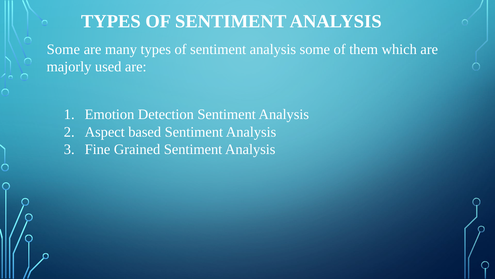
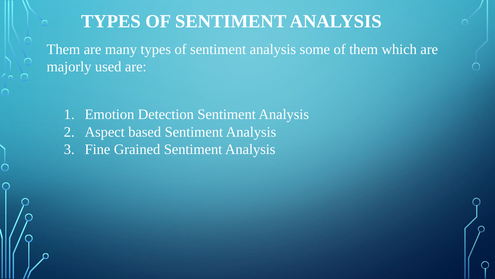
Some at (63, 49): Some -> Them
